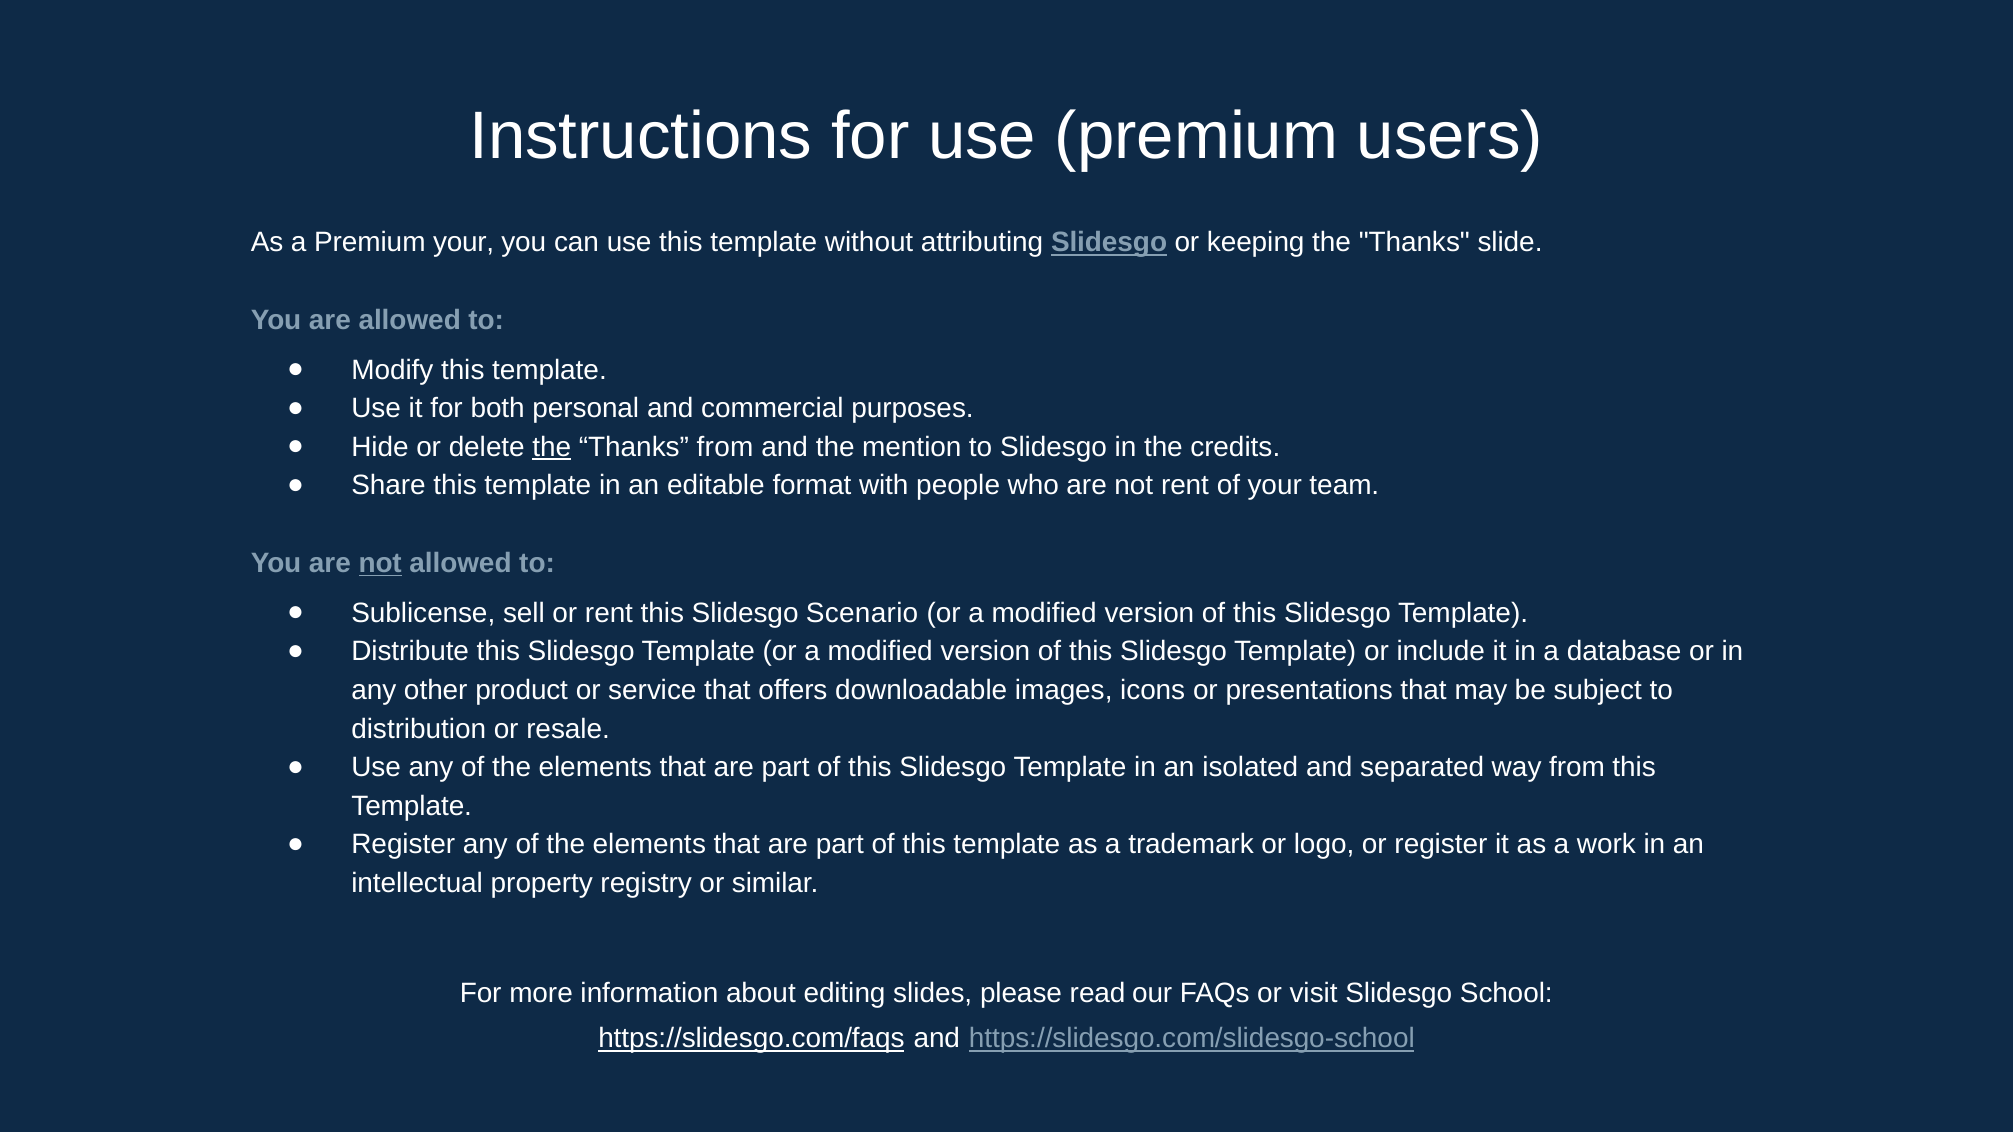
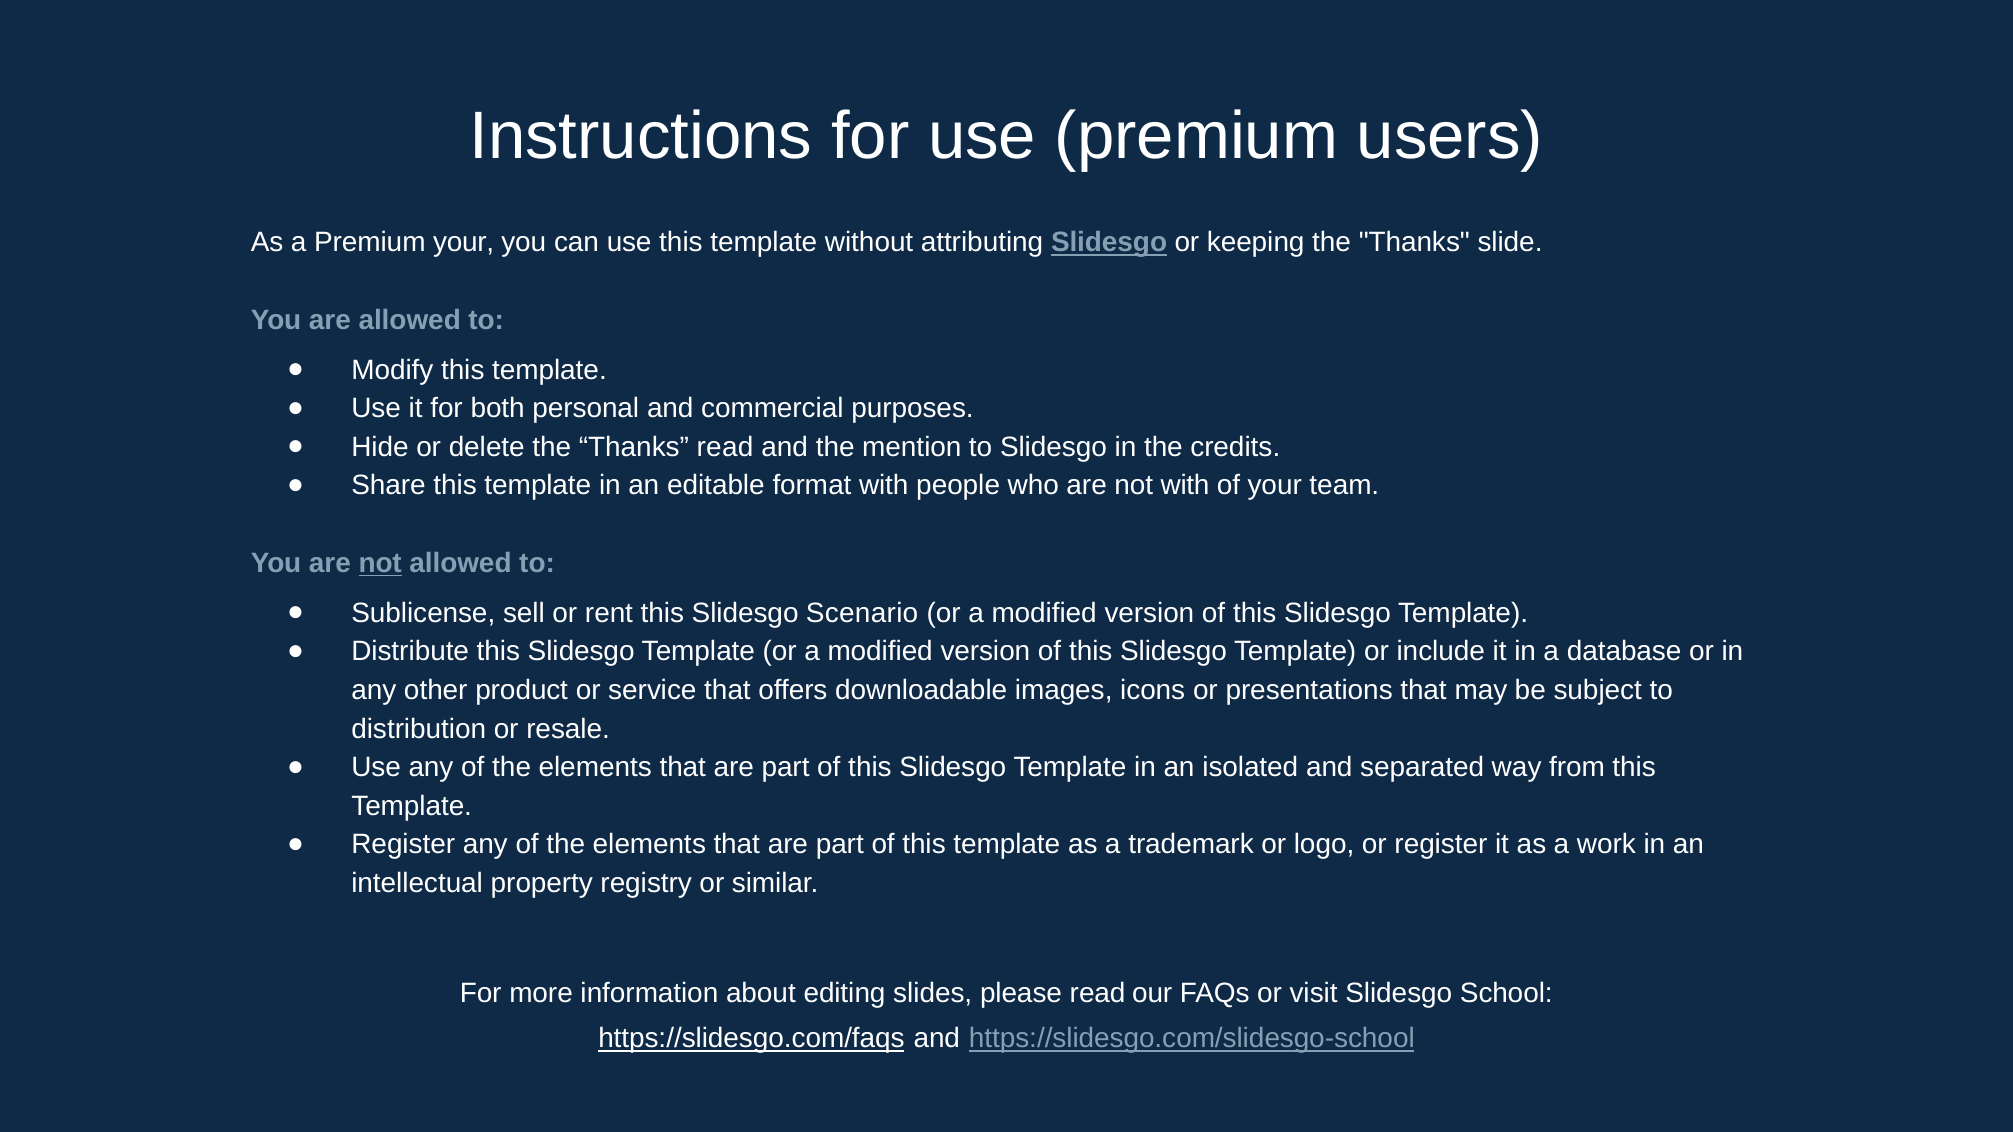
the at (552, 447) underline: present -> none
Thanks from: from -> read
not rent: rent -> with
